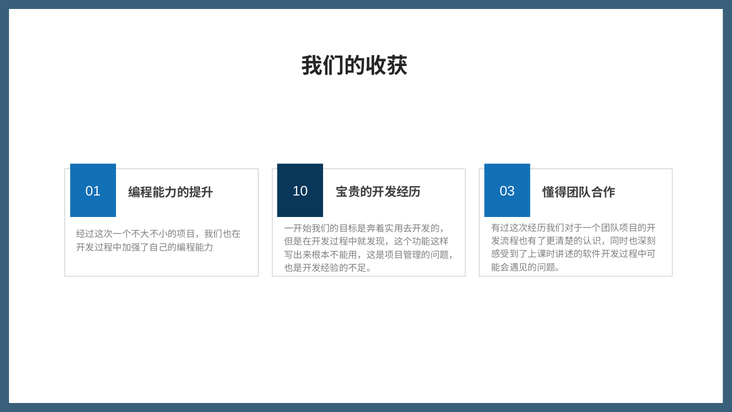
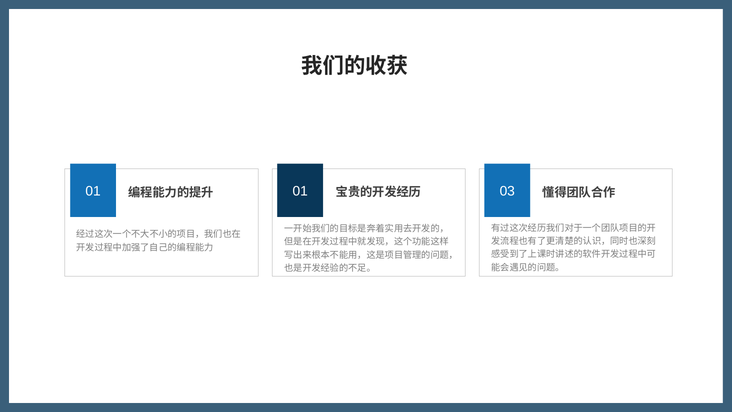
10 at (300, 191): 10 -> 01
